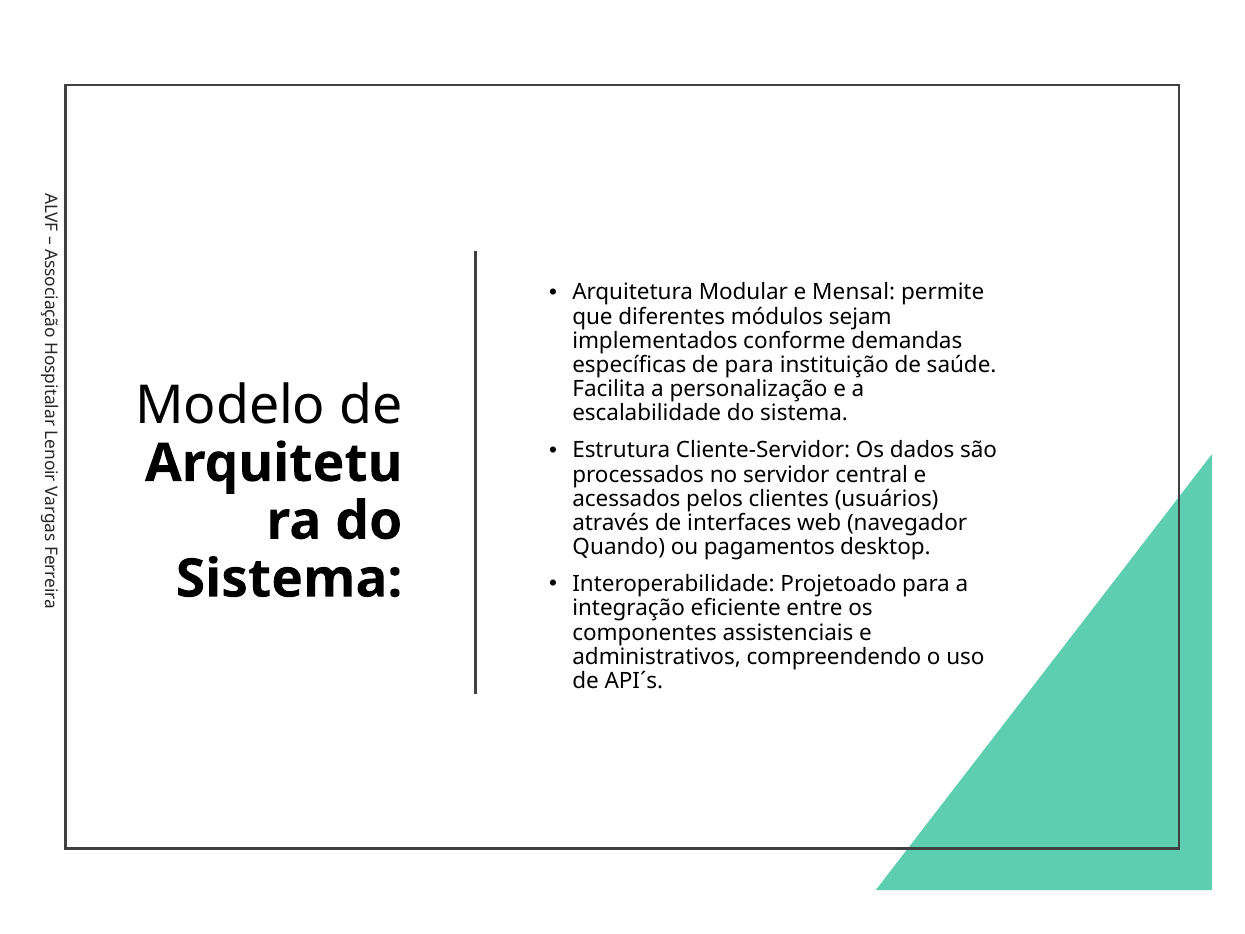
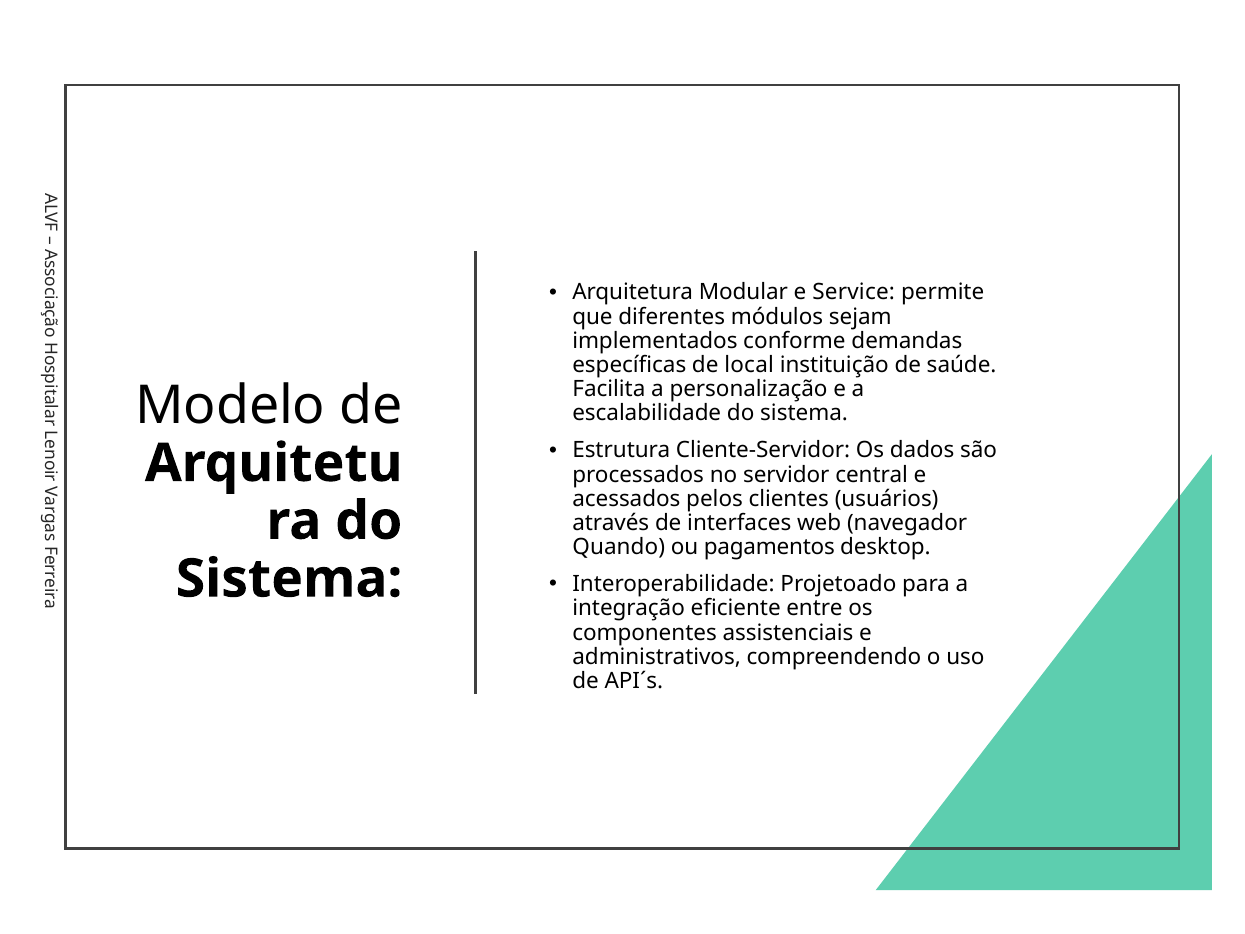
Mensal: Mensal -> Service
de para: para -> local
